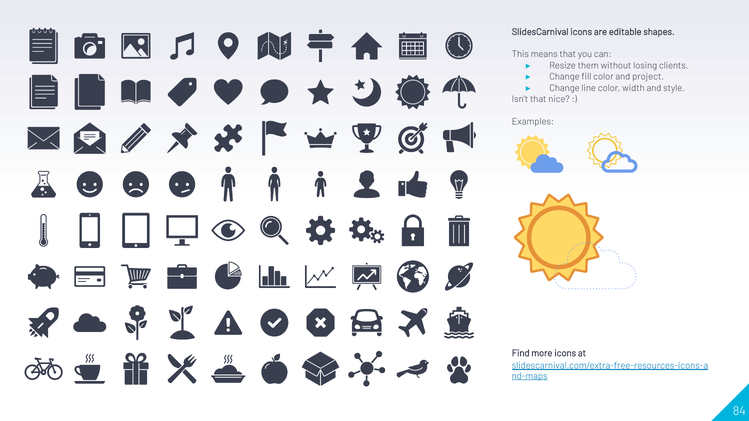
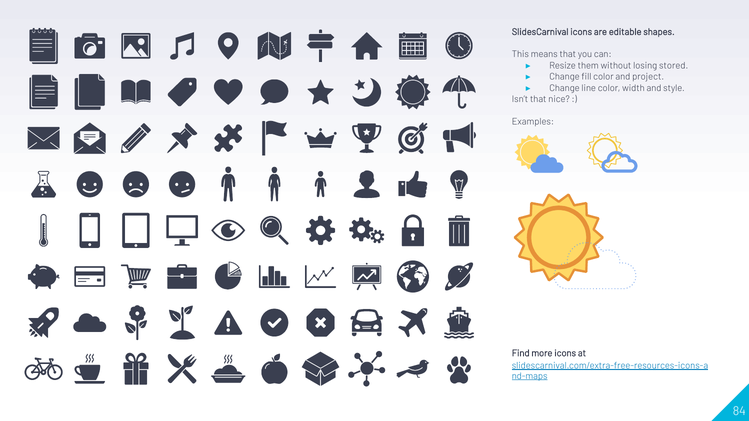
clients: clients -> stored
